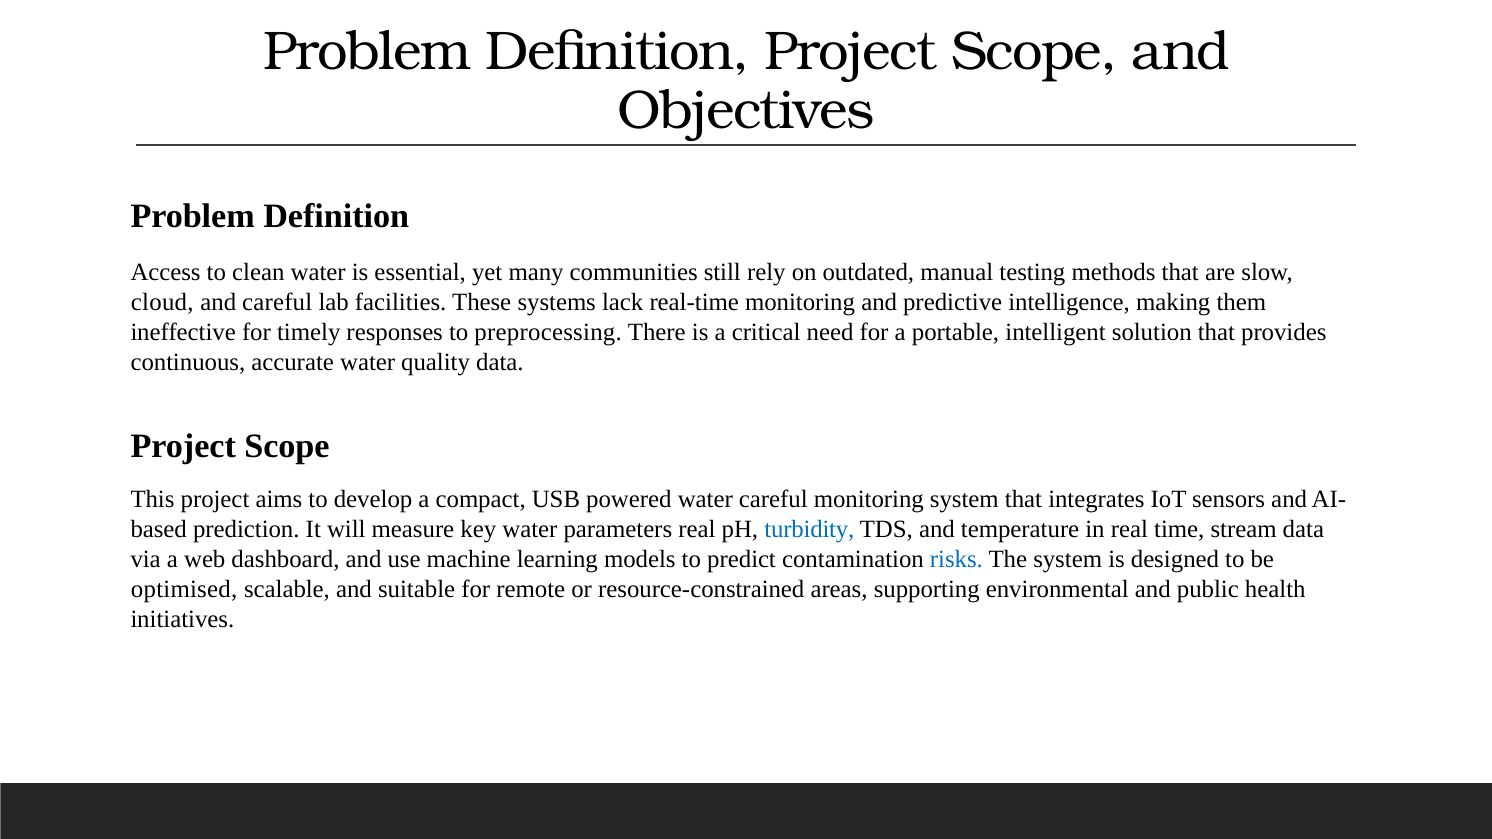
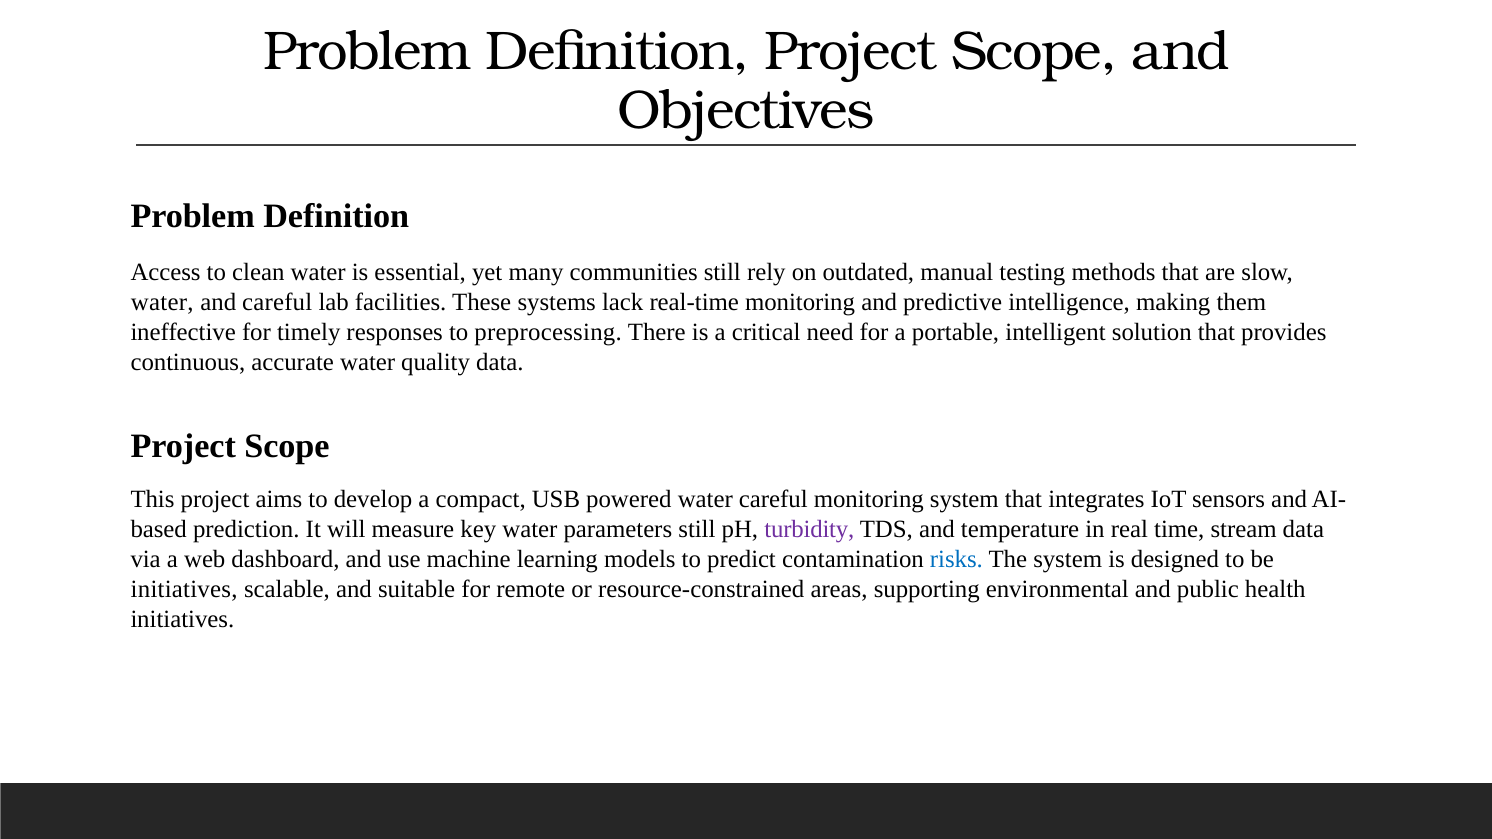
cloud at (162, 302): cloud -> water
parameters real: real -> still
turbidity colour: blue -> purple
optimised at (184, 589): optimised -> initiatives
